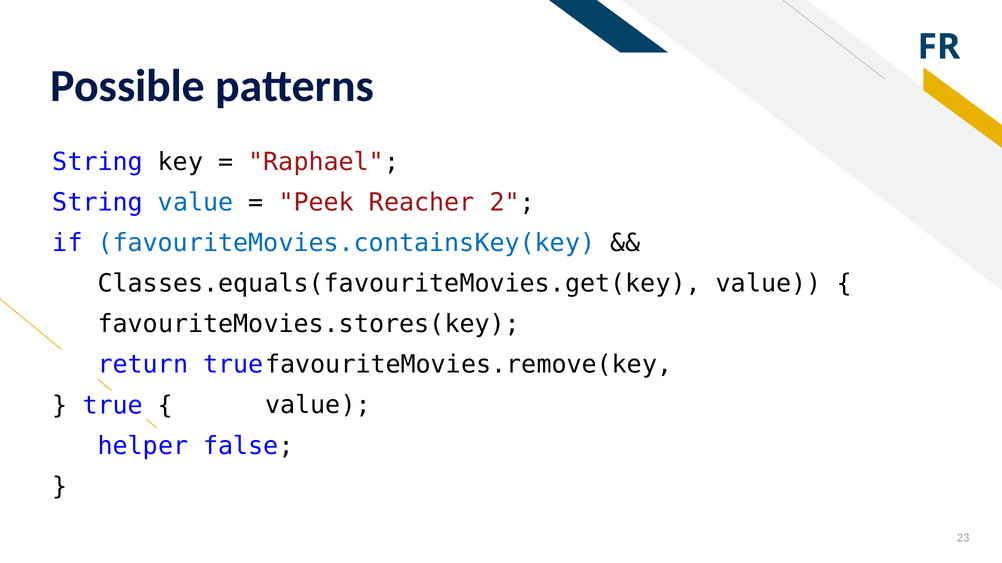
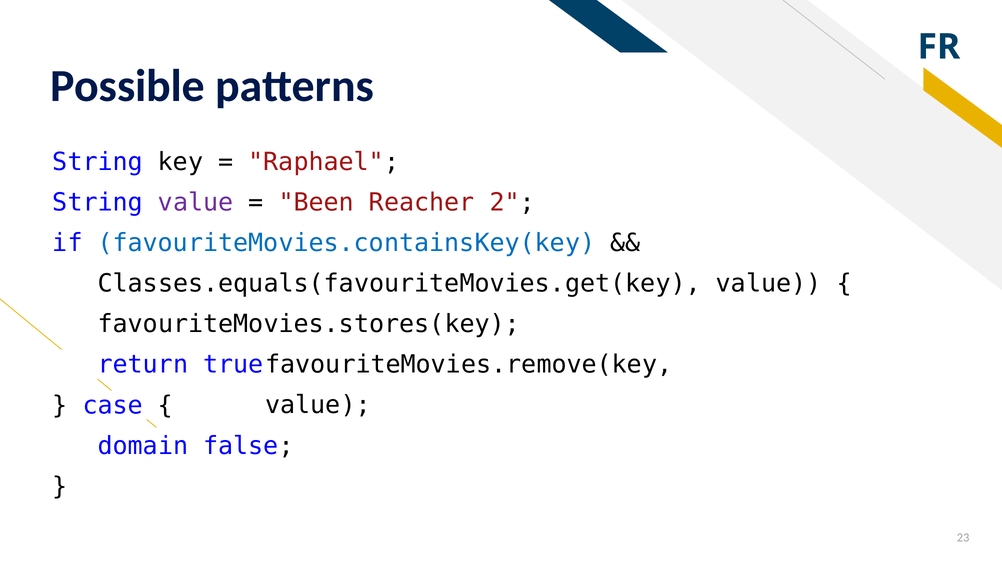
value at (196, 203) colour: blue -> purple
Peek: Peek -> Been
true at (113, 406): true -> case
helper: helper -> domain
